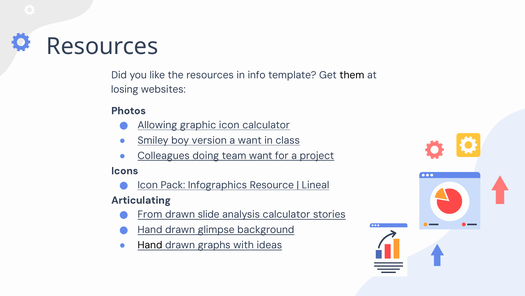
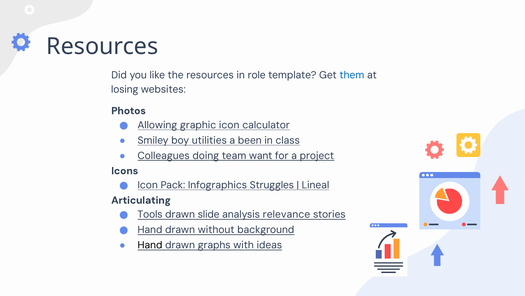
info: info -> role
them colour: black -> blue
version: version -> utilities
a want: want -> been
Resource: Resource -> Struggles
From: From -> Tools
analysis calculator: calculator -> relevance
glimpse: glimpse -> without
